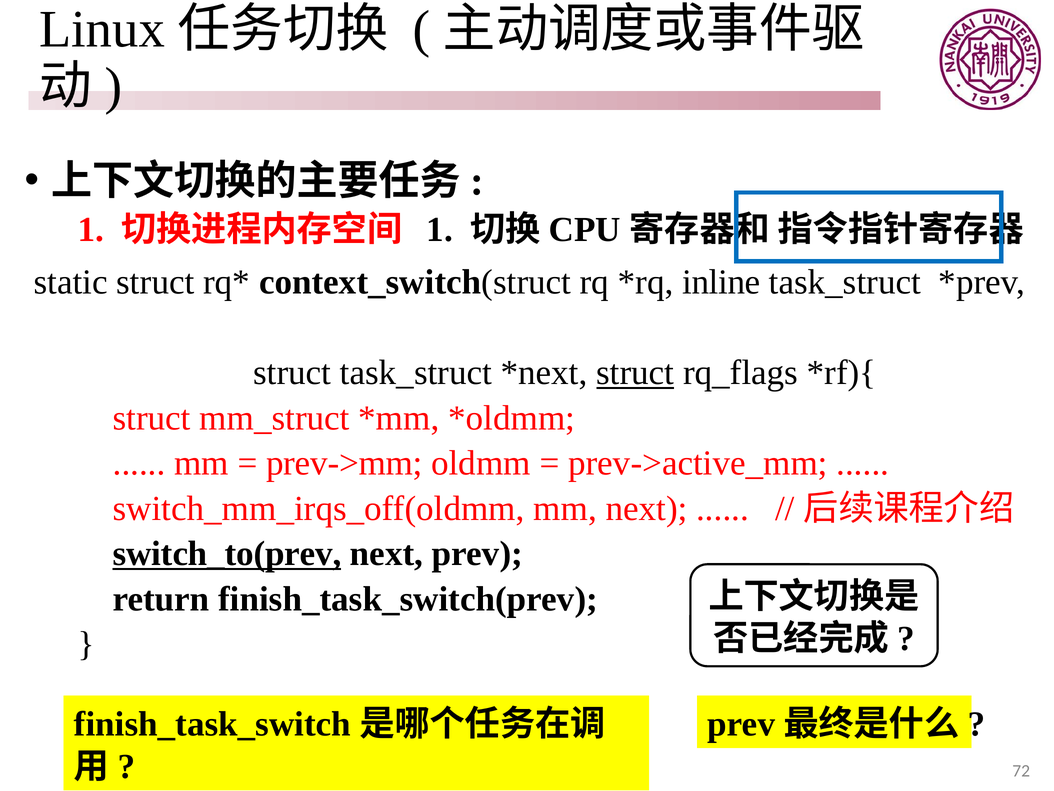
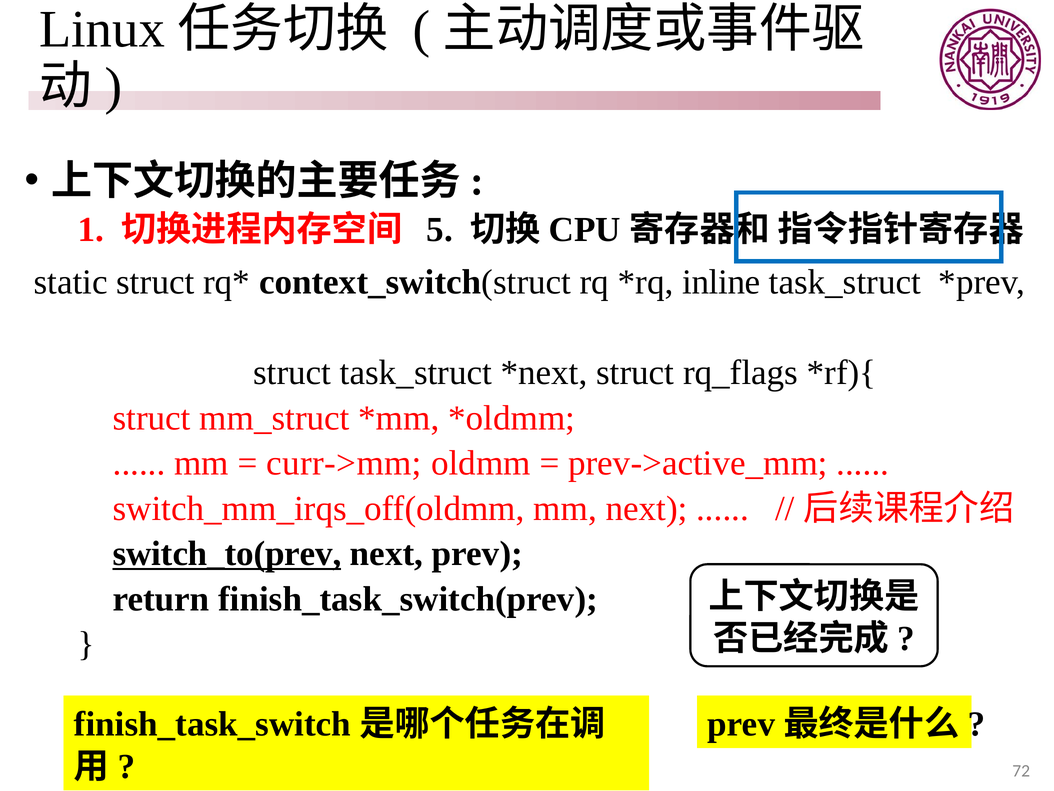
1 at (440, 229): 1 -> 5
struct at (635, 372) underline: present -> none
prev->mm: prev->mm -> curr->mm
